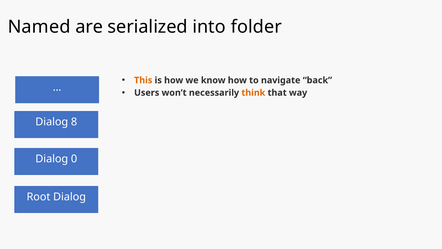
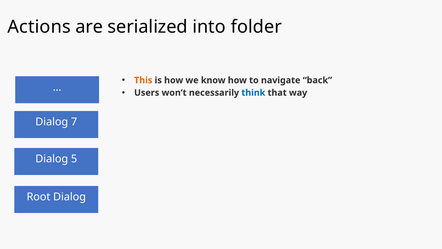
Named: Named -> Actions
think colour: orange -> blue
8: 8 -> 7
0: 0 -> 5
